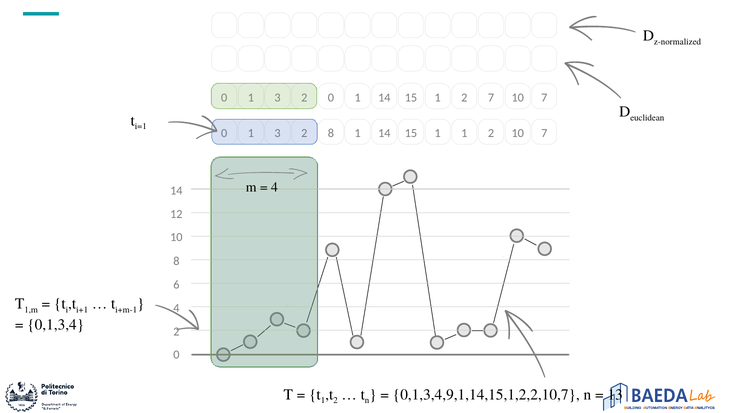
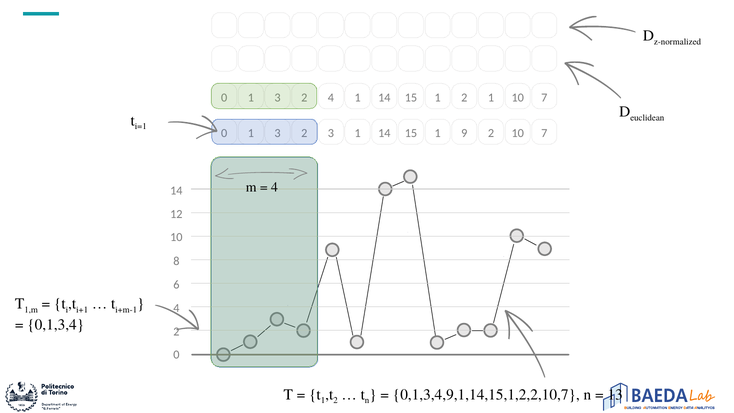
0 at (331, 98): 0 -> 4
2 7: 7 -> 1
8 at (331, 133): 8 -> 3
1 1: 1 -> 9
